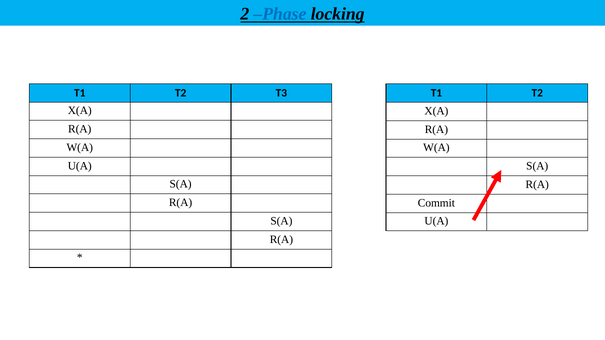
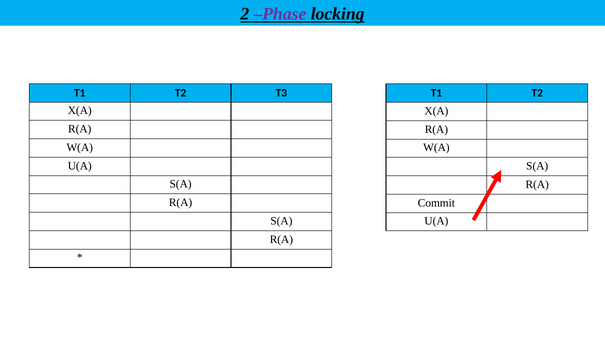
Phase colour: blue -> purple
